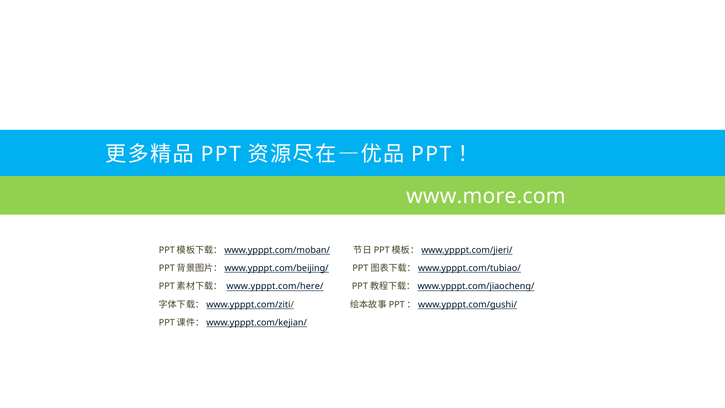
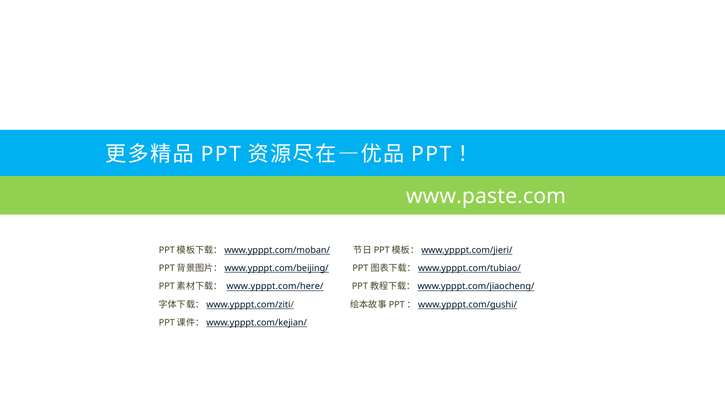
www.more.com: www.more.com -> www.paste.com
